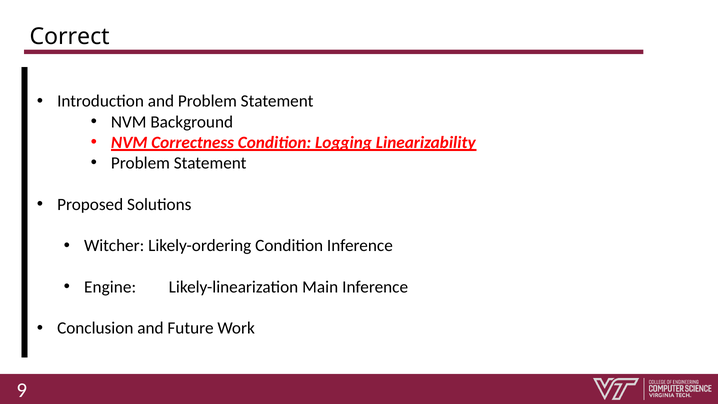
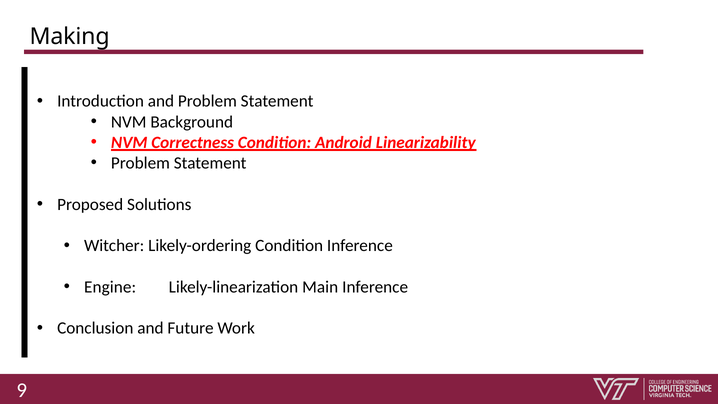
Correct: Correct -> Making
Logging: Logging -> Android
